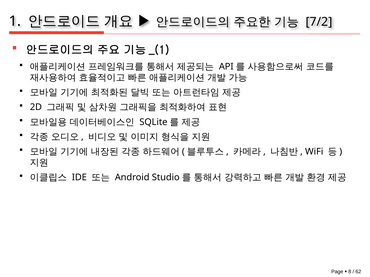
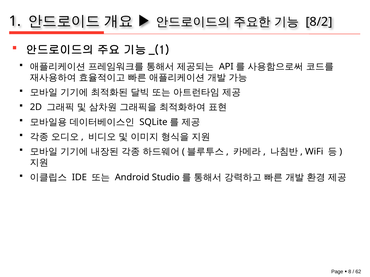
7/2: 7/2 -> 8/2
